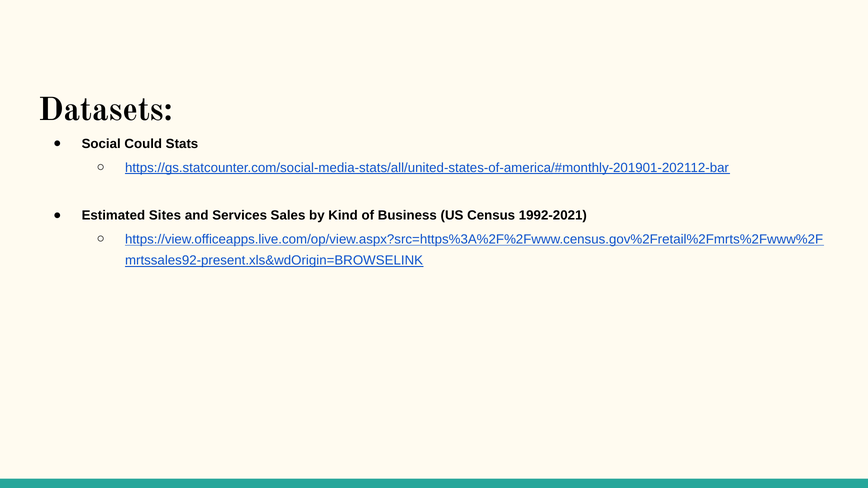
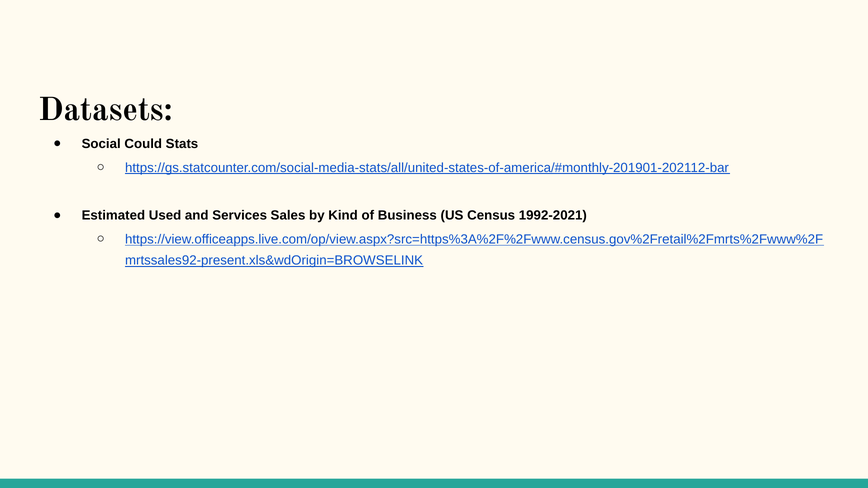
Sites: Sites -> Used
